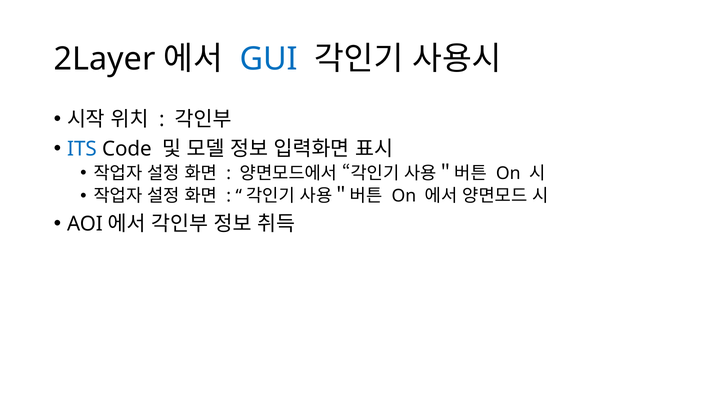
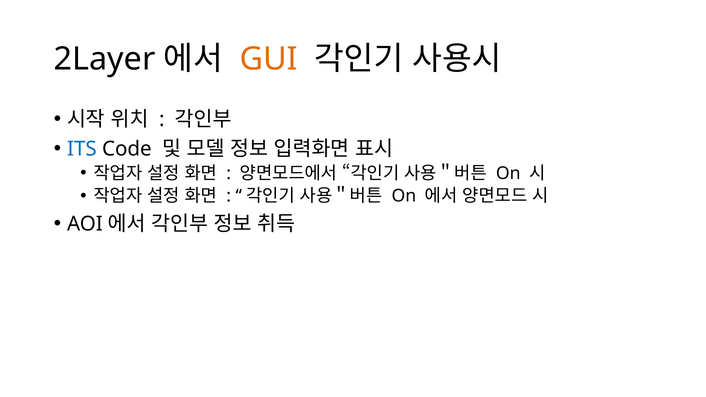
GUI colour: blue -> orange
